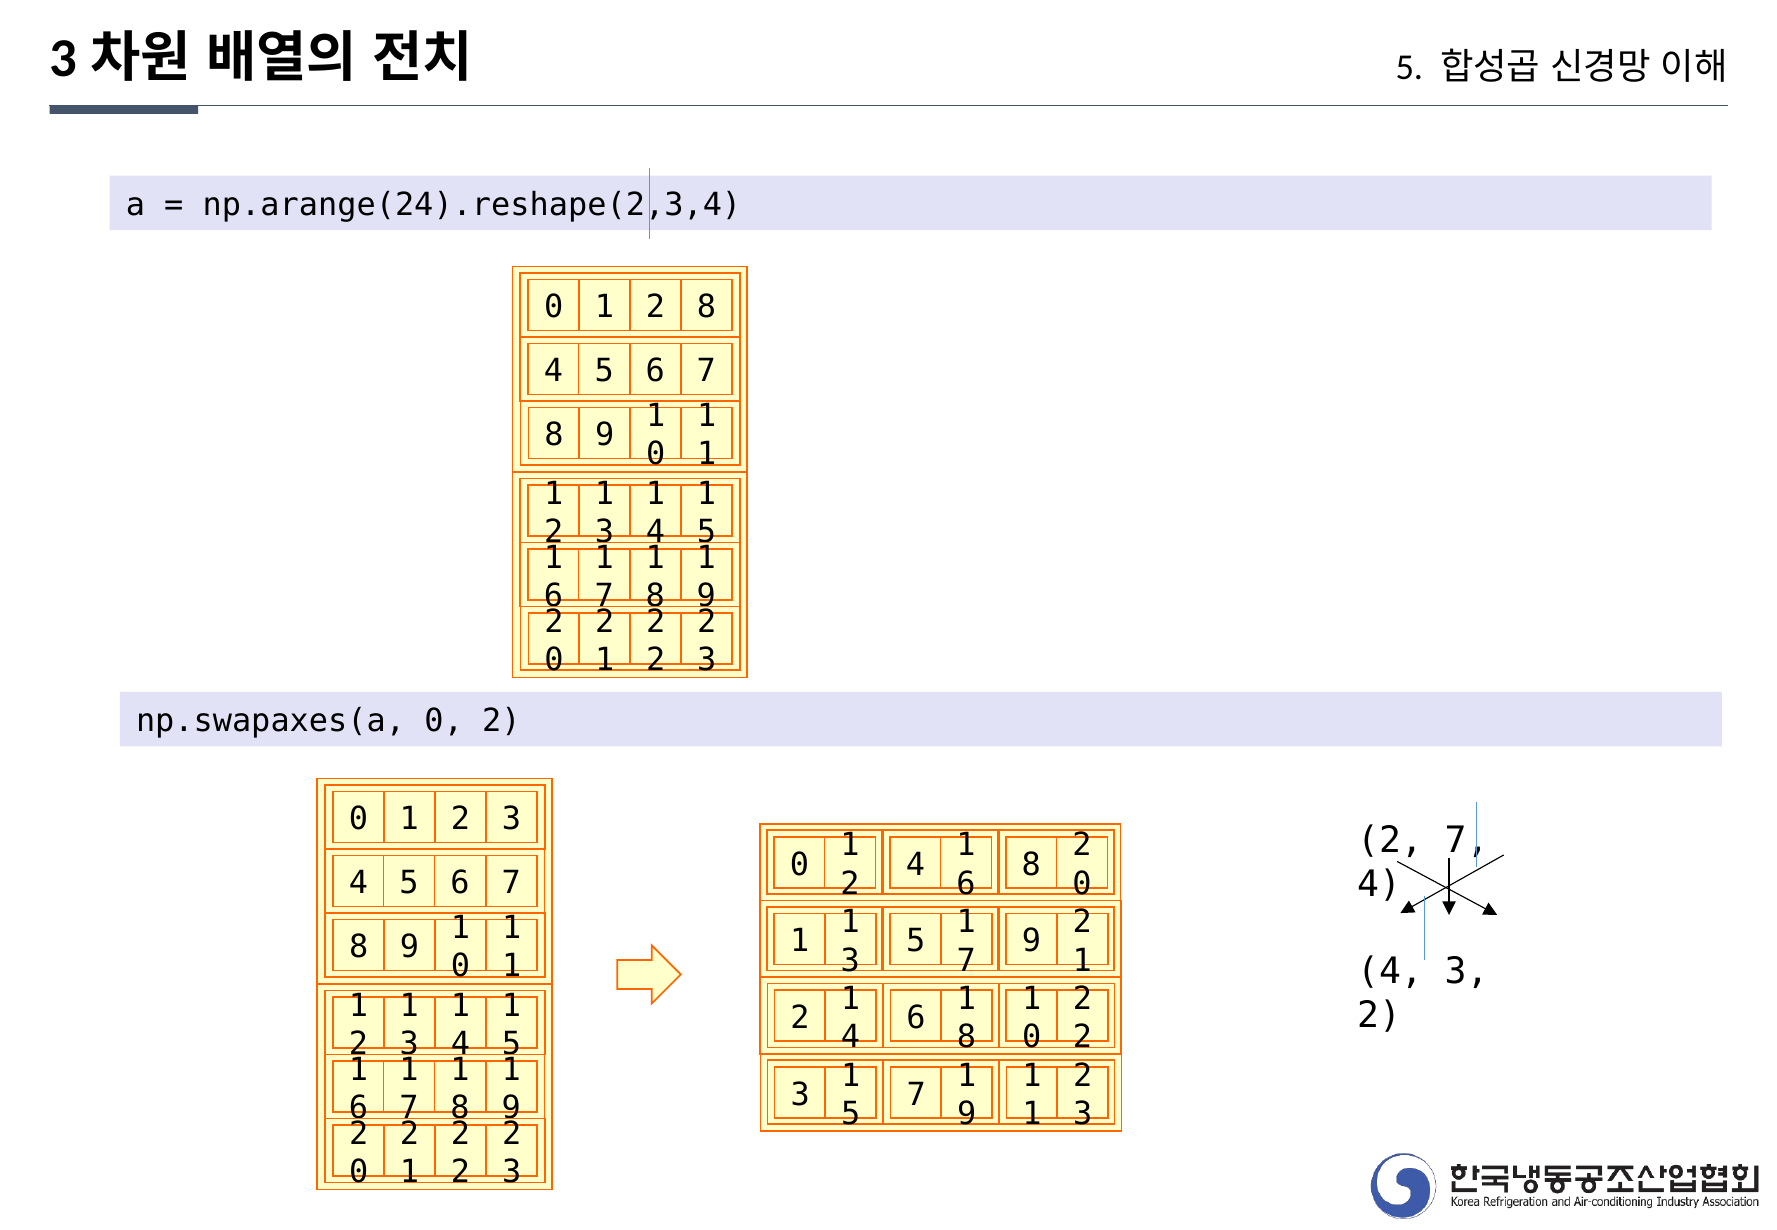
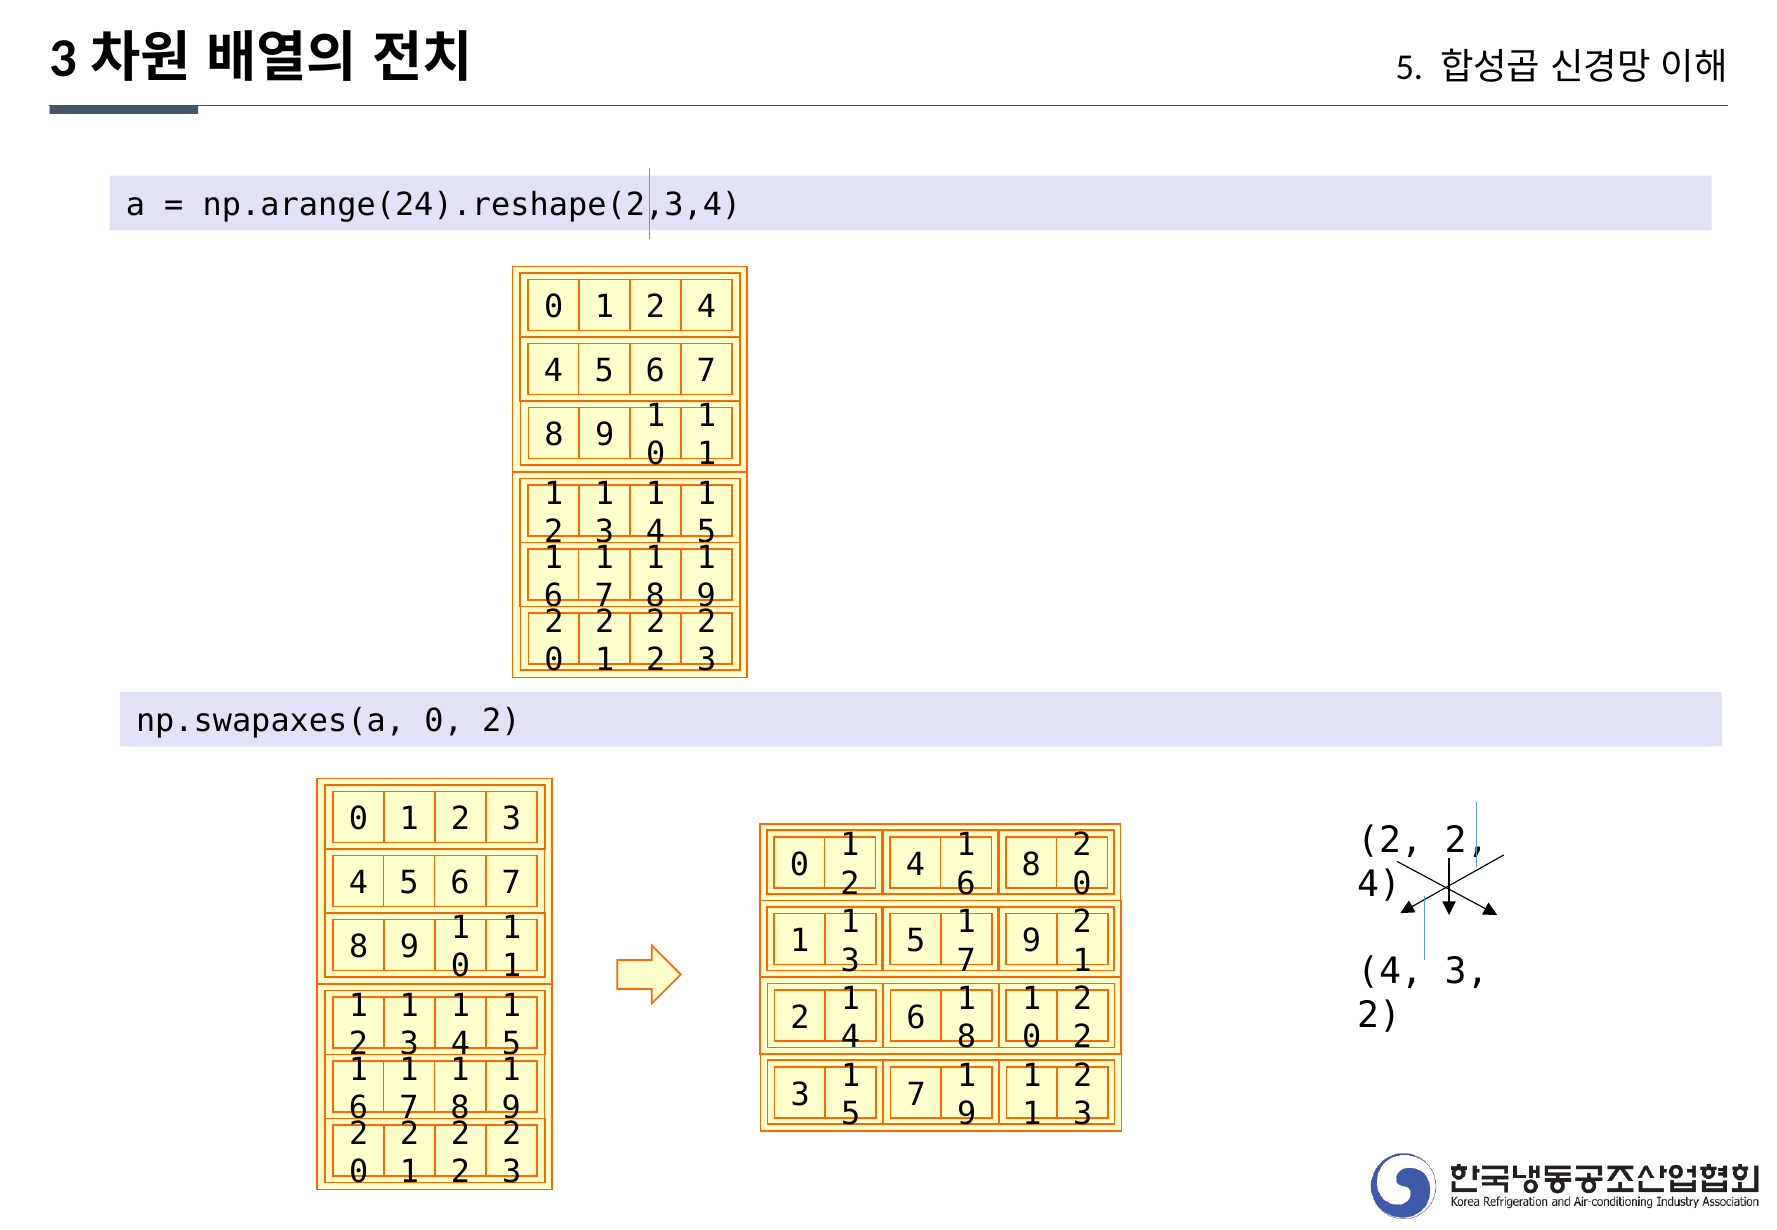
8 at (707, 307): 8 -> 4
7 at (1467, 841): 7 -> 2
